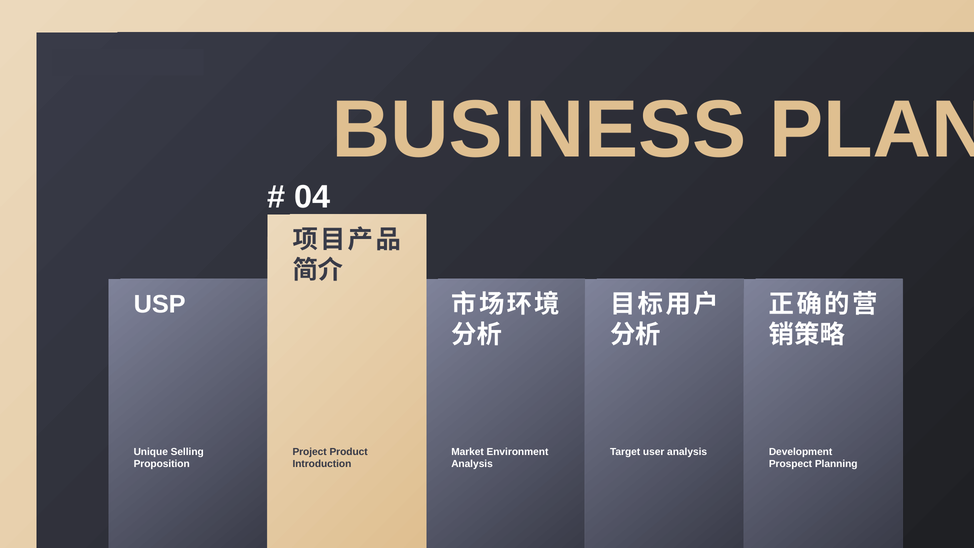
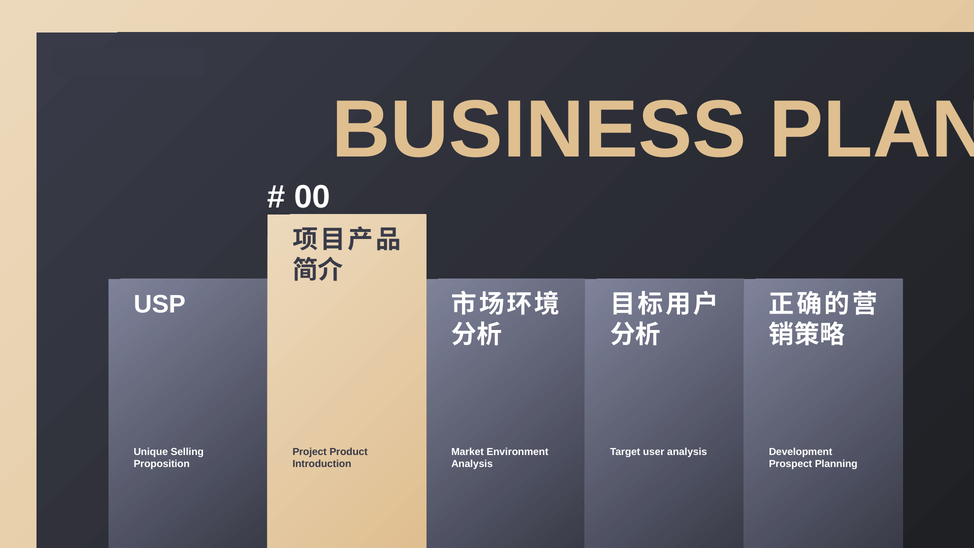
04: 04 -> 00
